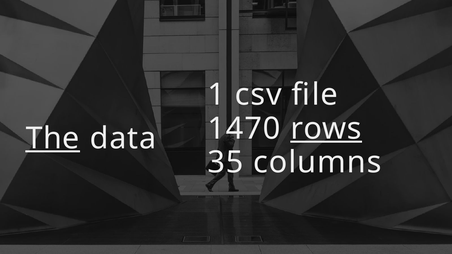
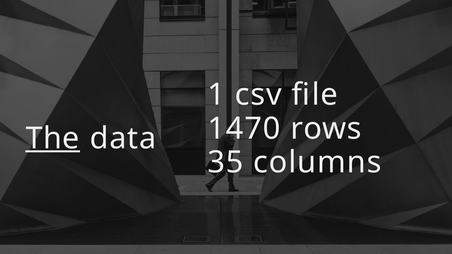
rows underline: present -> none
